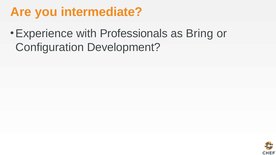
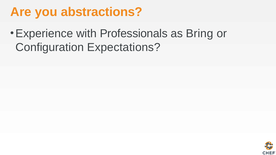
intermediate: intermediate -> abstractions
Development: Development -> Expectations
